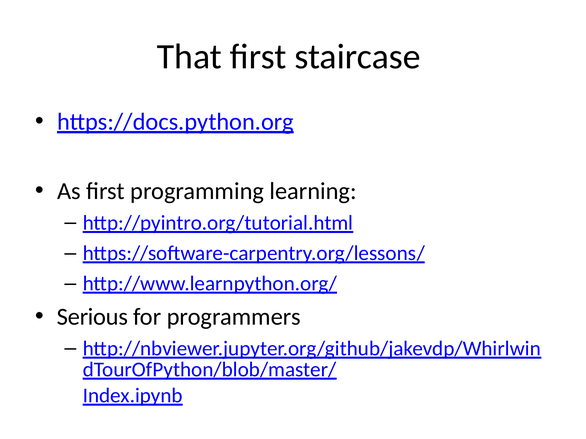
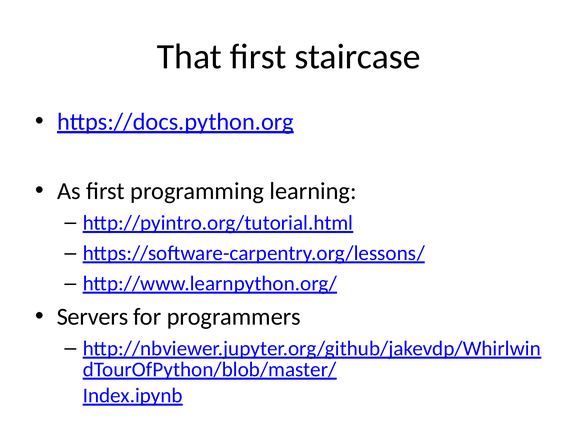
Serious: Serious -> Servers
